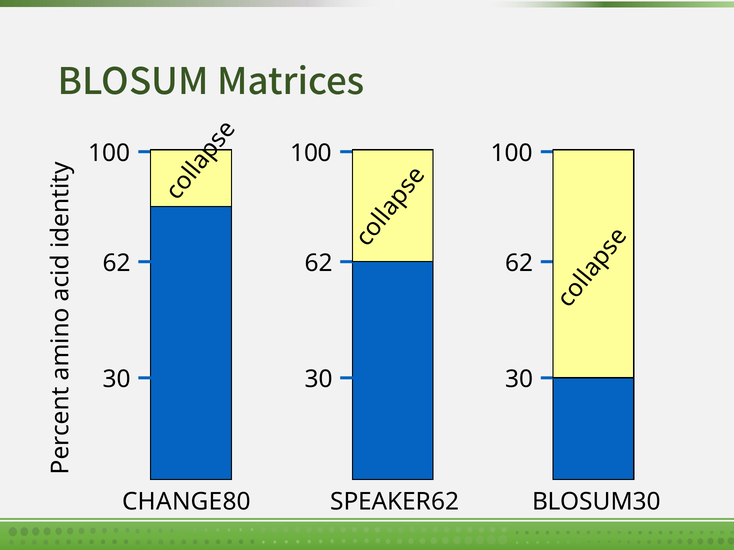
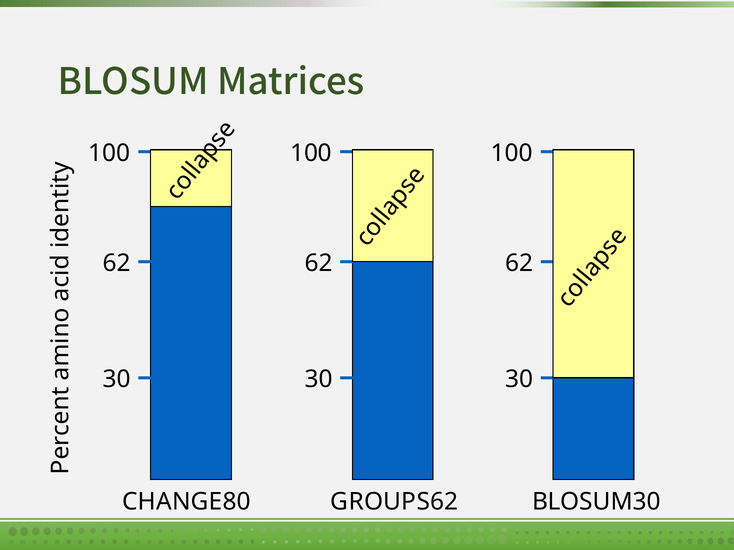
SPEAKER62: SPEAKER62 -> GROUPS62
